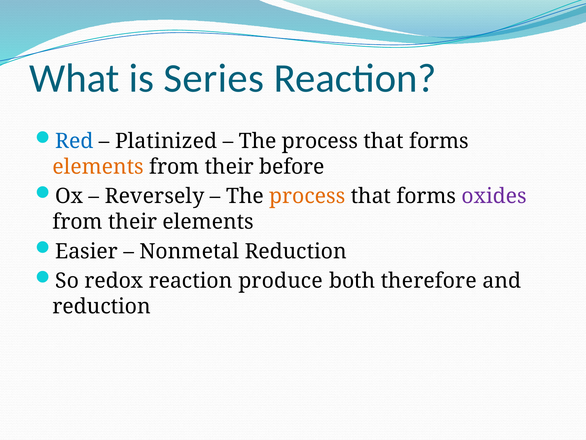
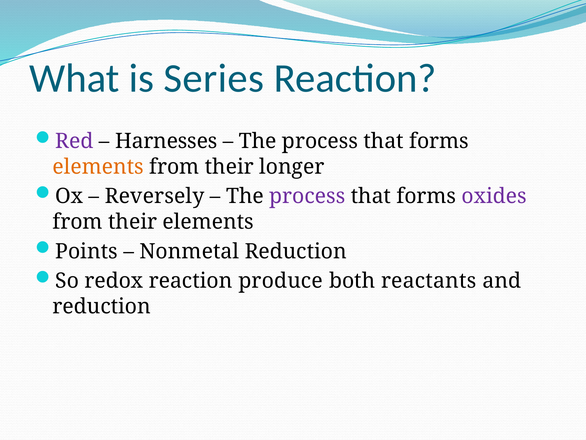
Red colour: blue -> purple
Platinized: Platinized -> Harnesses
before: before -> longer
process at (307, 196) colour: orange -> purple
Easier: Easier -> Points
therefore: therefore -> reactants
